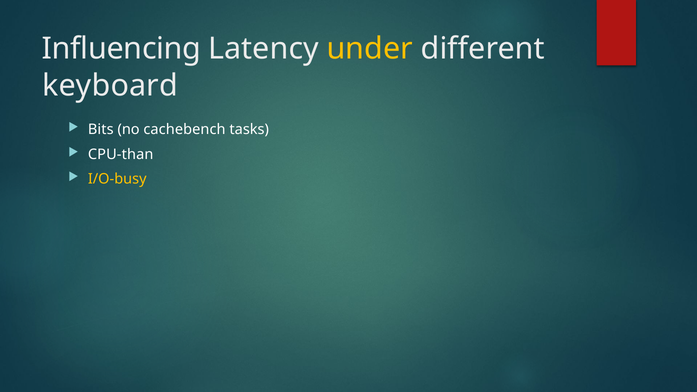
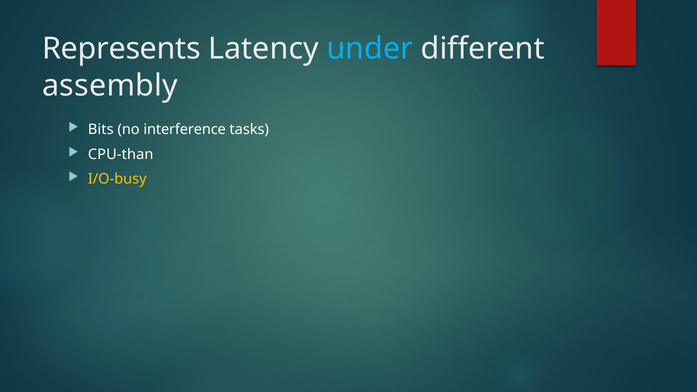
Influencing: Influencing -> Represents
under colour: yellow -> light blue
keyboard: keyboard -> assembly
cachebench: cachebench -> interference
